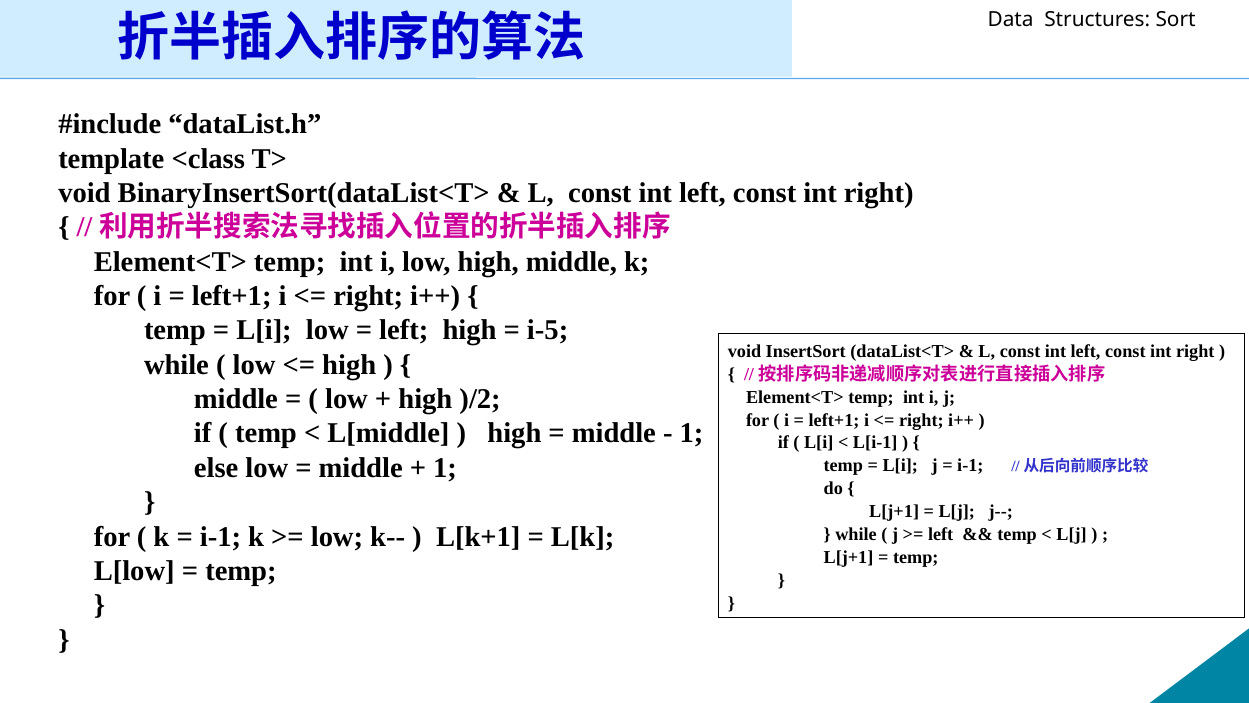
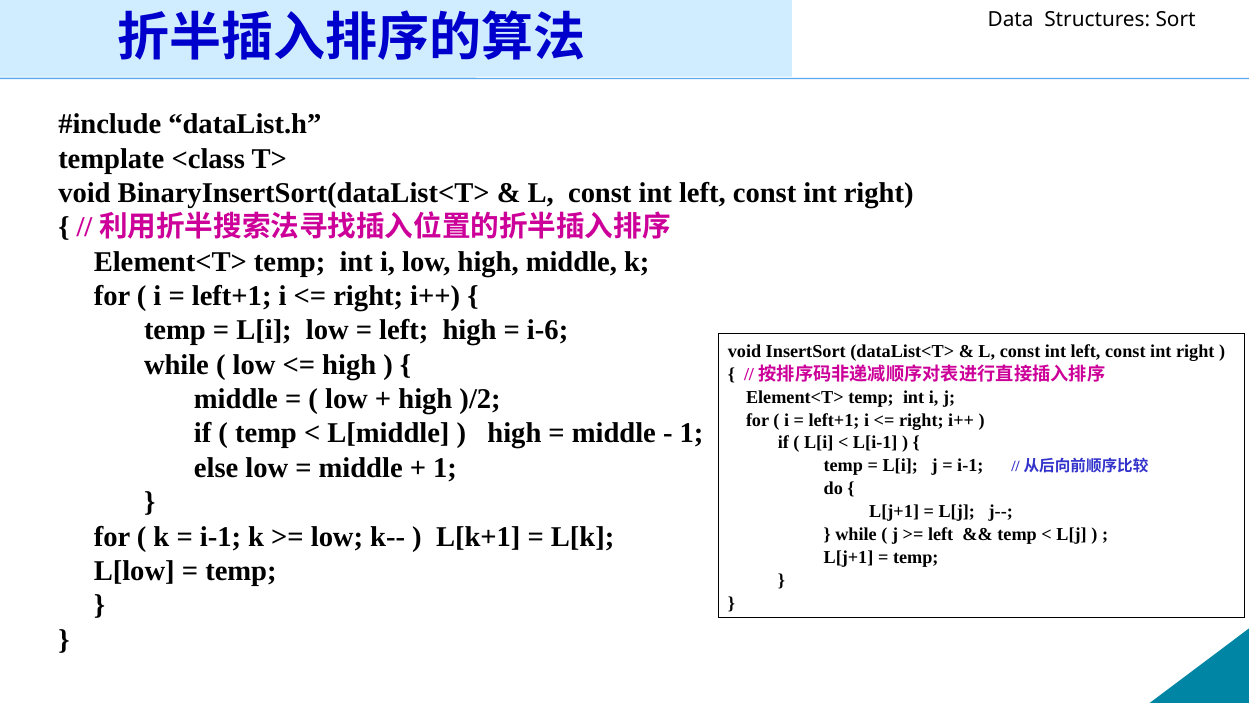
i-5: i-5 -> i-6
